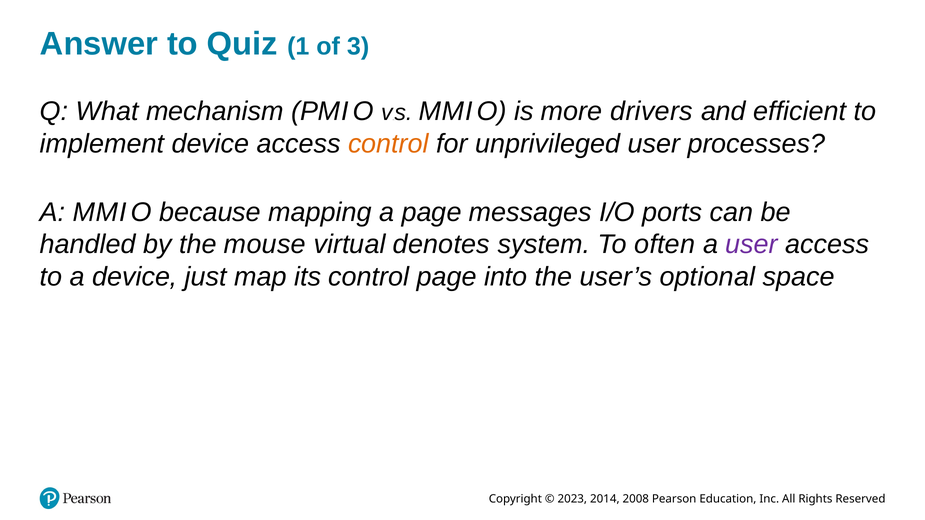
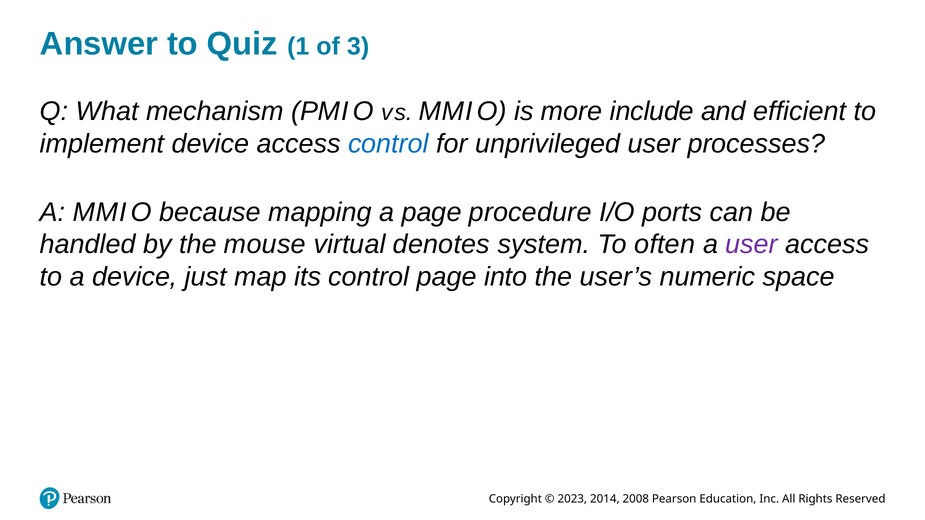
drivers: drivers -> include
control at (388, 144) colour: orange -> blue
messages: messages -> procedure
optional: optional -> numeric
